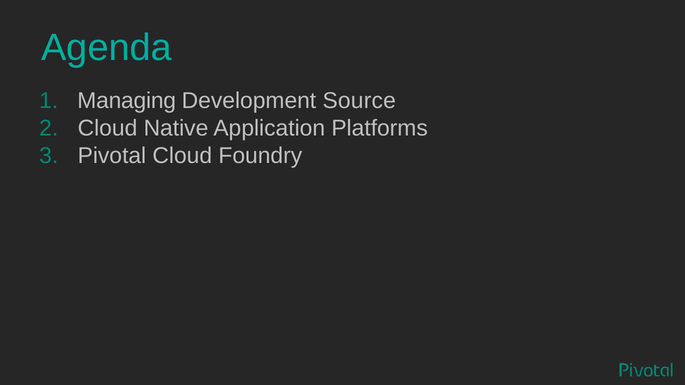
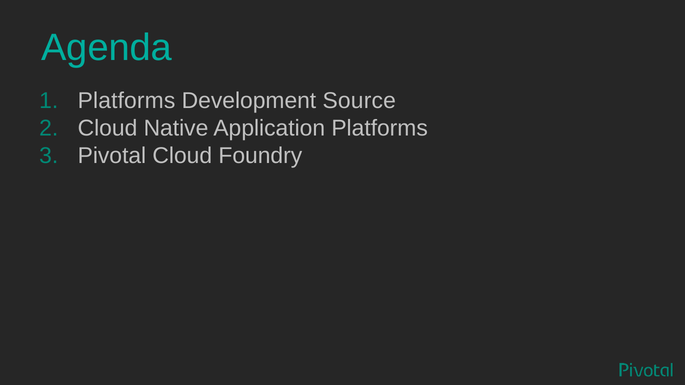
Managing at (127, 101): Managing -> Platforms
